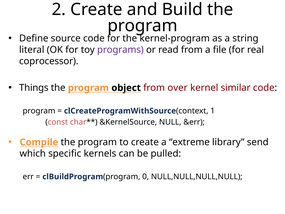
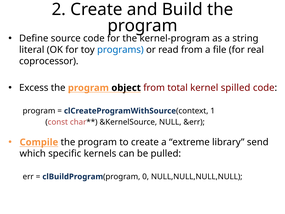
programs colour: purple -> blue
Things: Things -> Excess
over: over -> total
similar: similar -> spilled
